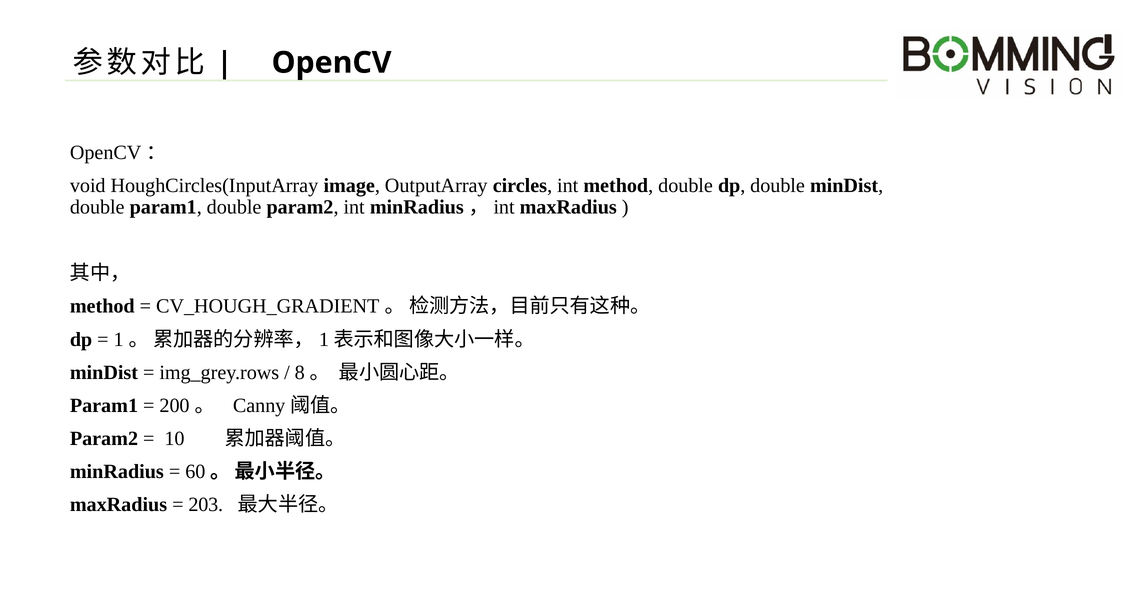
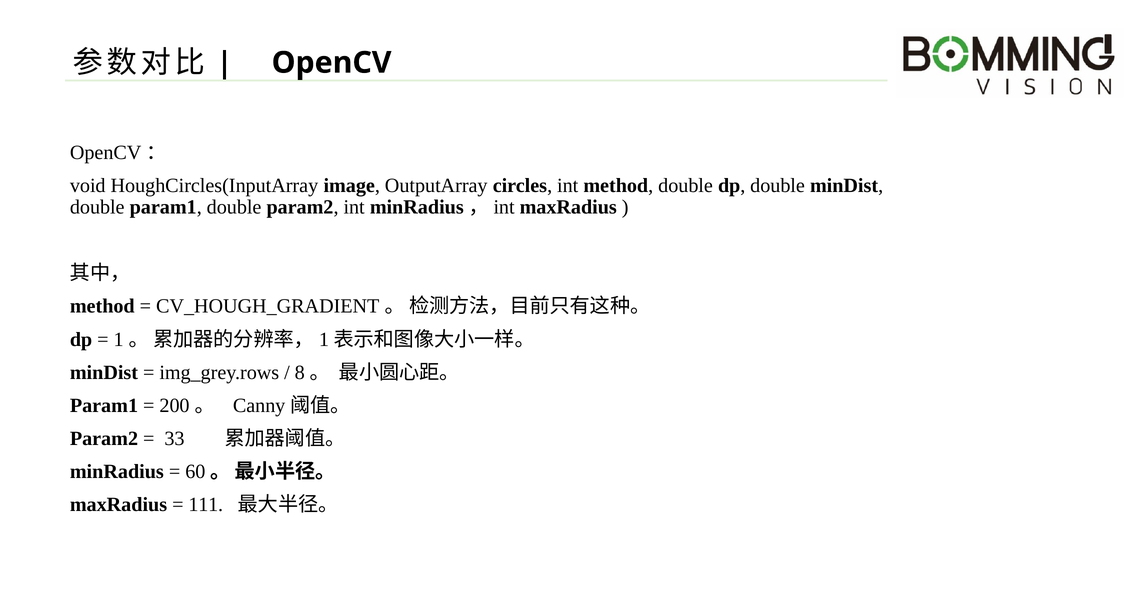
10: 10 -> 33
203: 203 -> 111
